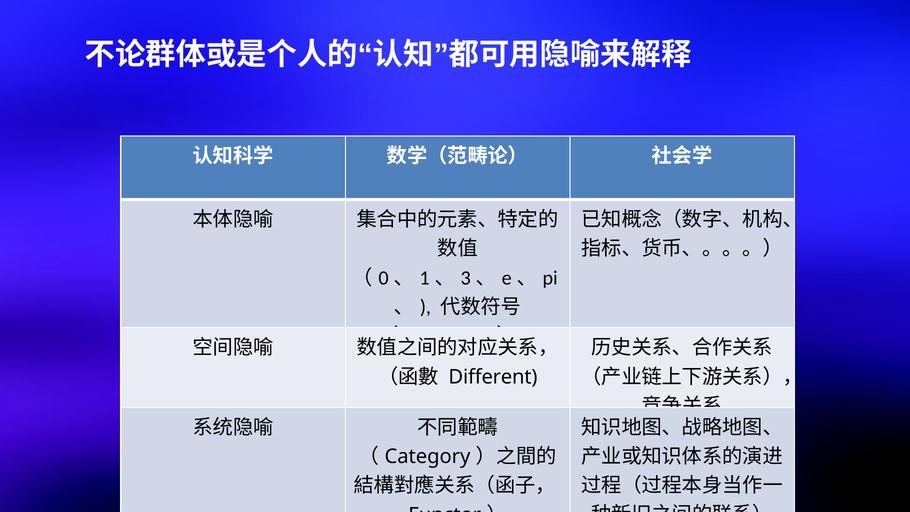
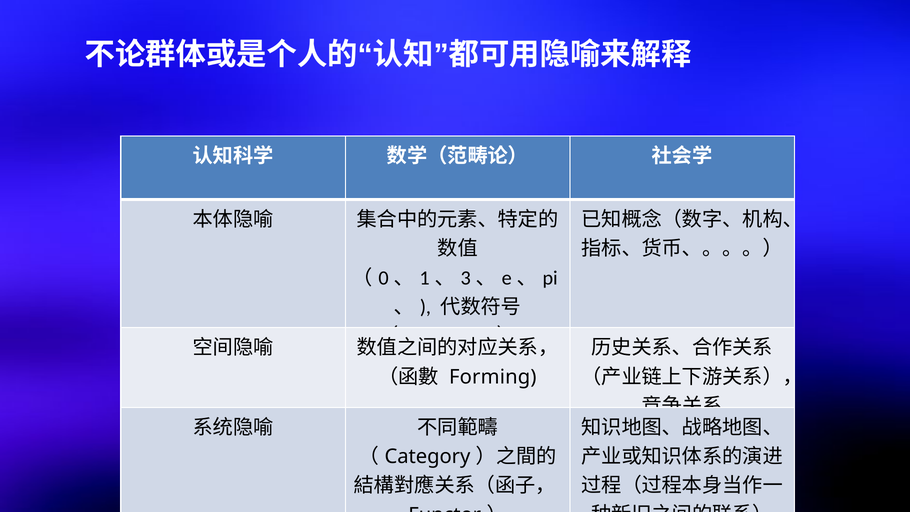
Different: Different -> Forming
